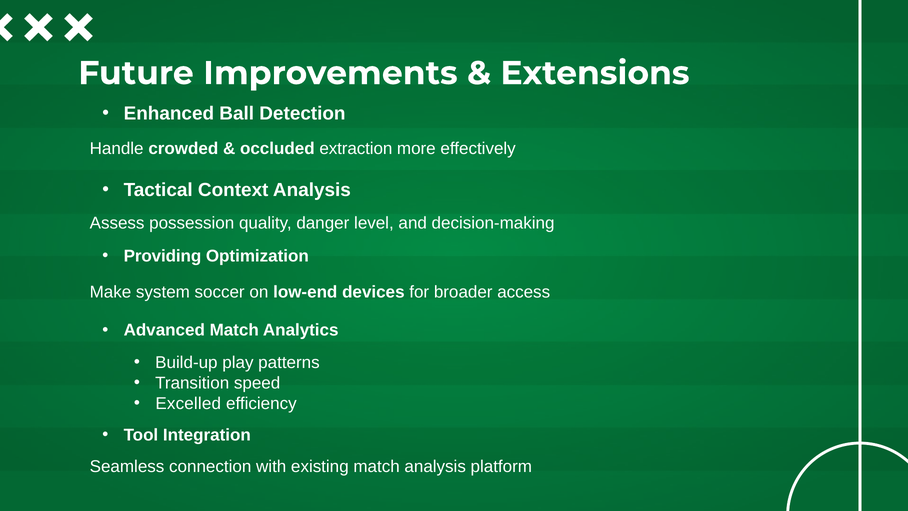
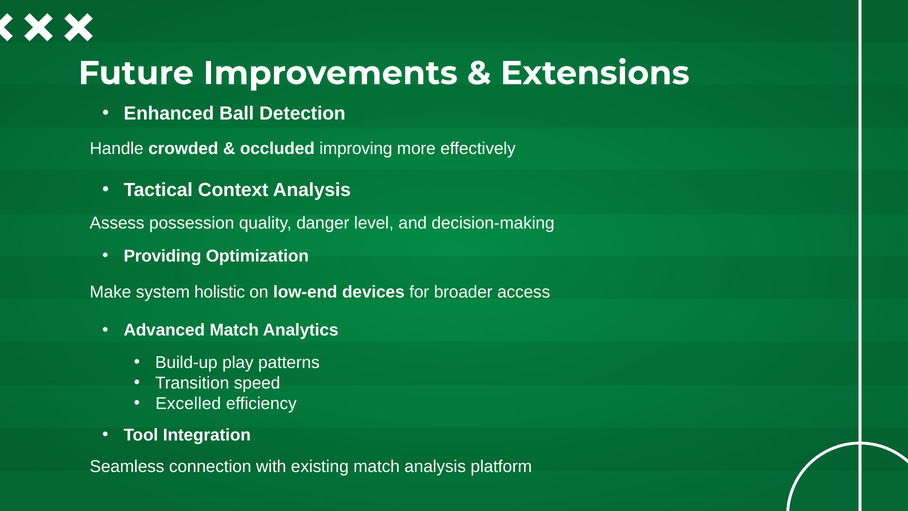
extraction: extraction -> improving
soccer: soccer -> holistic
